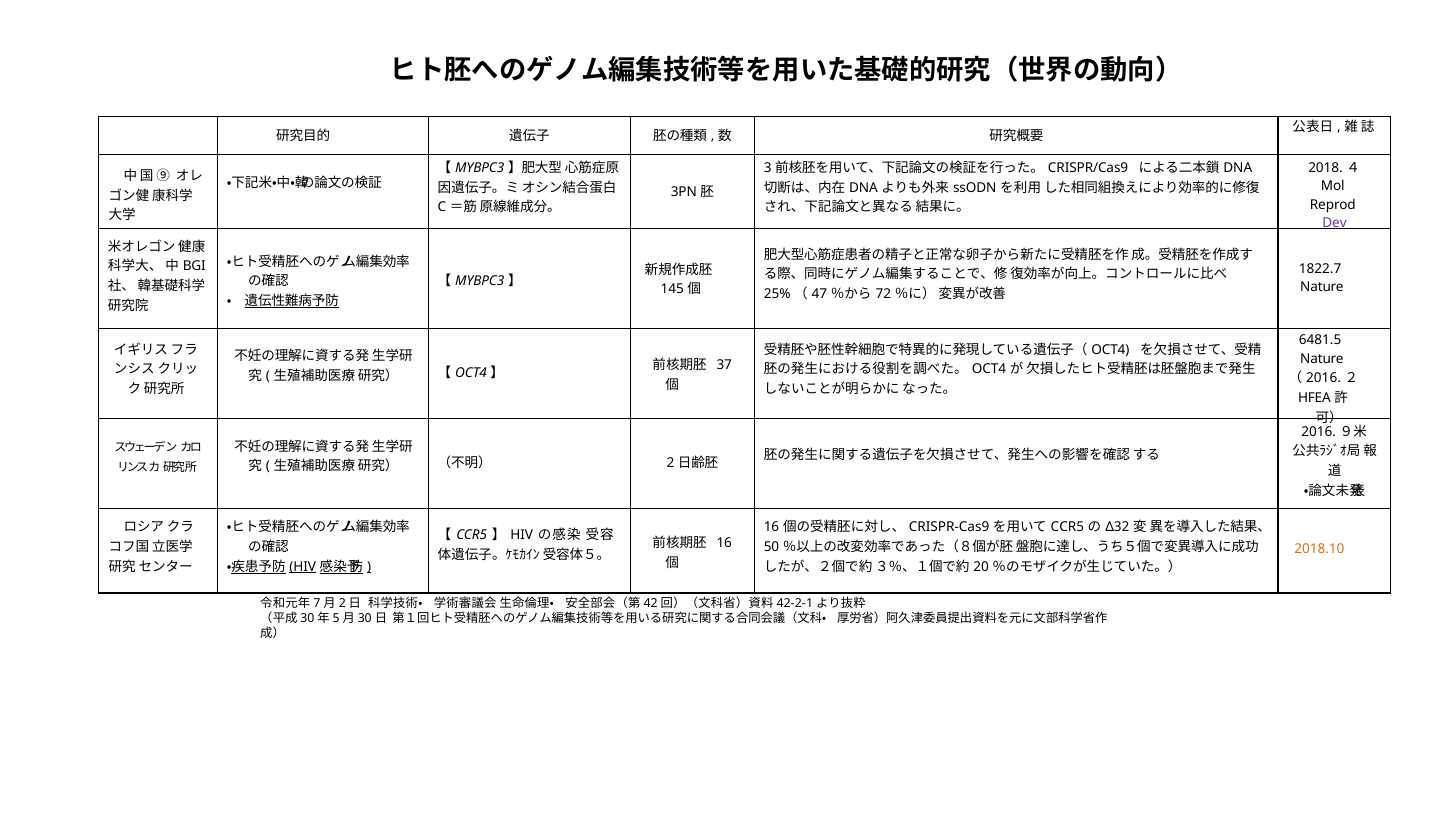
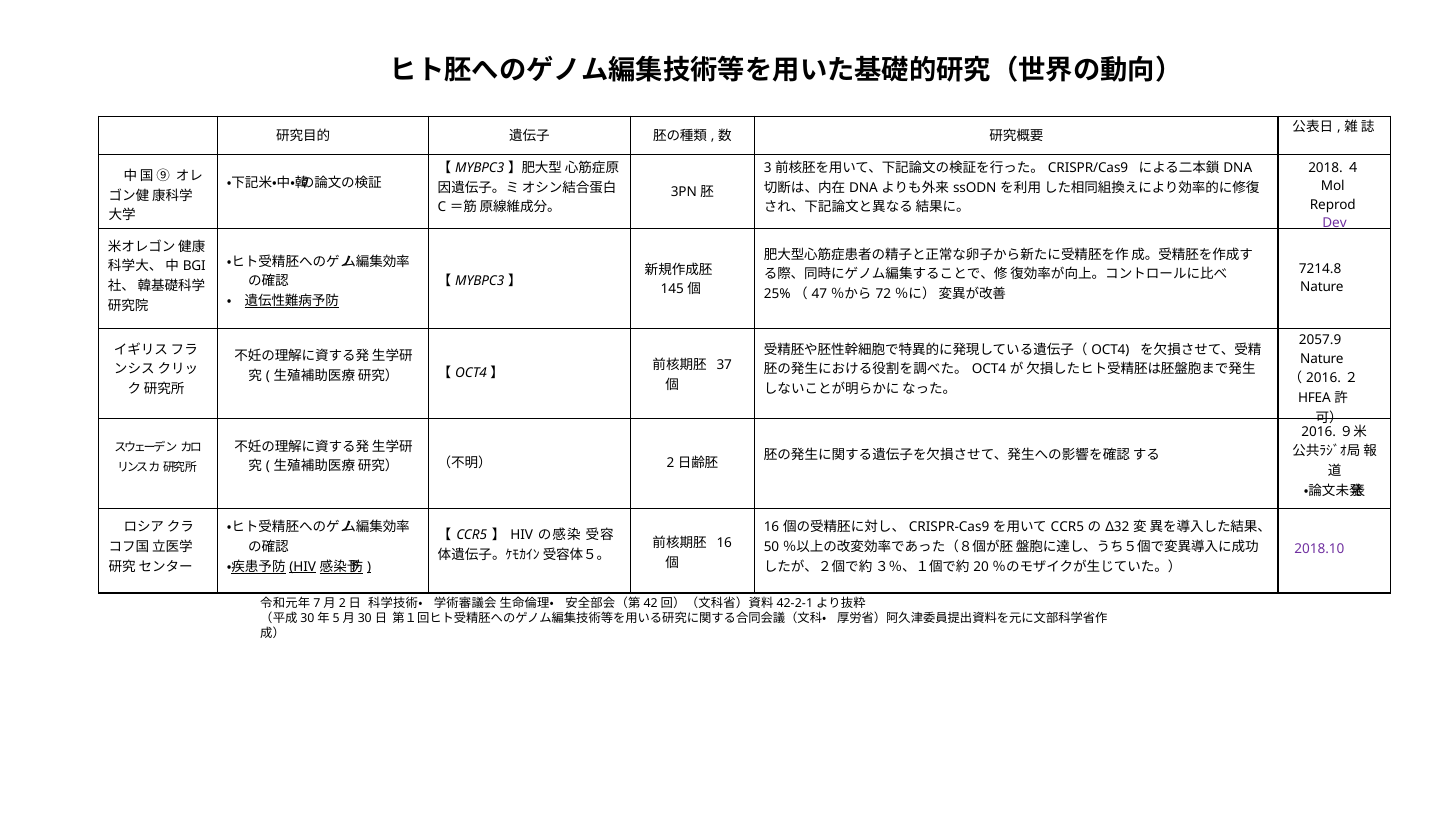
1822.7: 1822.7 -> 7214.8
6481.5: 6481.5 -> 2057.9
2018.10 colour: orange -> purple
